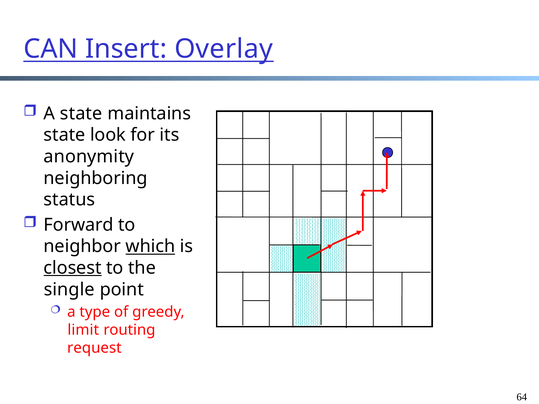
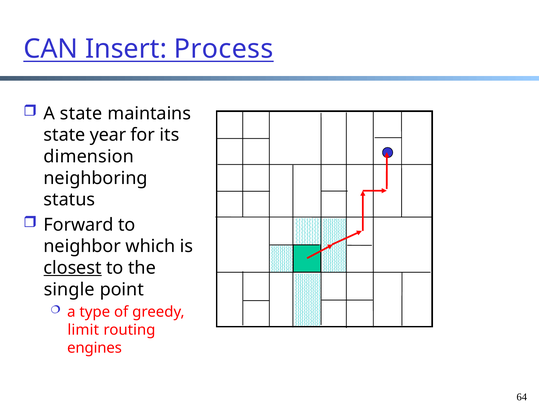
Overlay: Overlay -> Process
look: look -> year
anonymity: anonymity -> dimension
which underline: present -> none
request: request -> engines
